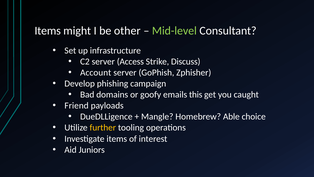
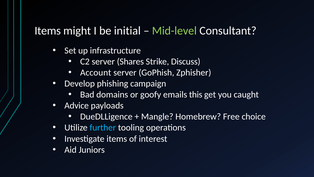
other: other -> initial
Access: Access -> Shares
Friend: Friend -> Advice
Able: Able -> Free
further colour: yellow -> light blue
